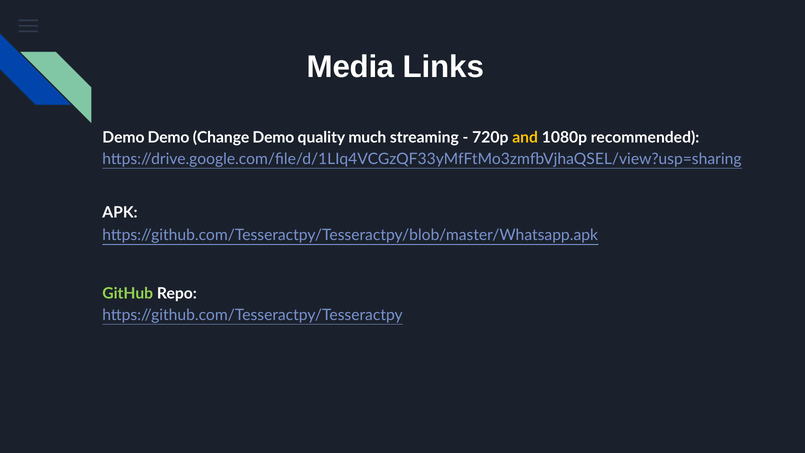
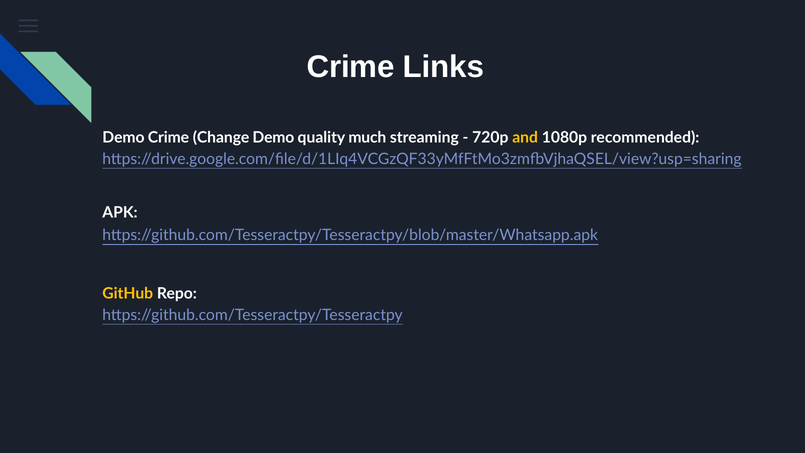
Media at (351, 67): Media -> Crime
Demo Demo: Demo -> Crime
GitHub colour: light green -> yellow
